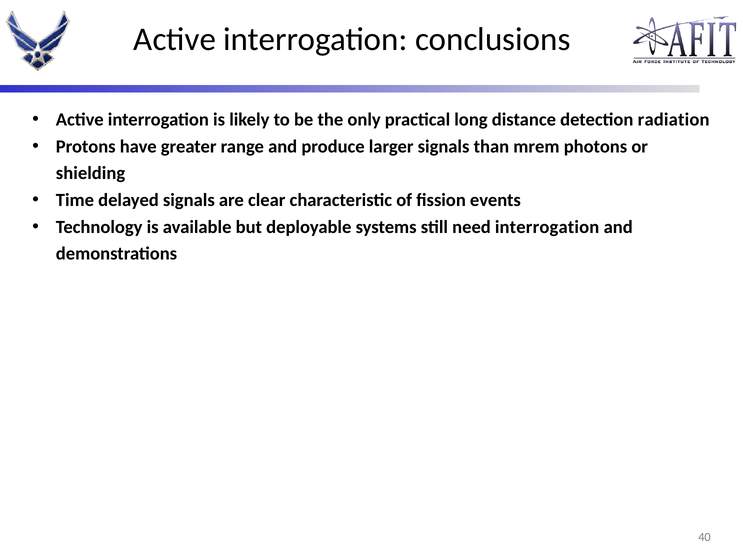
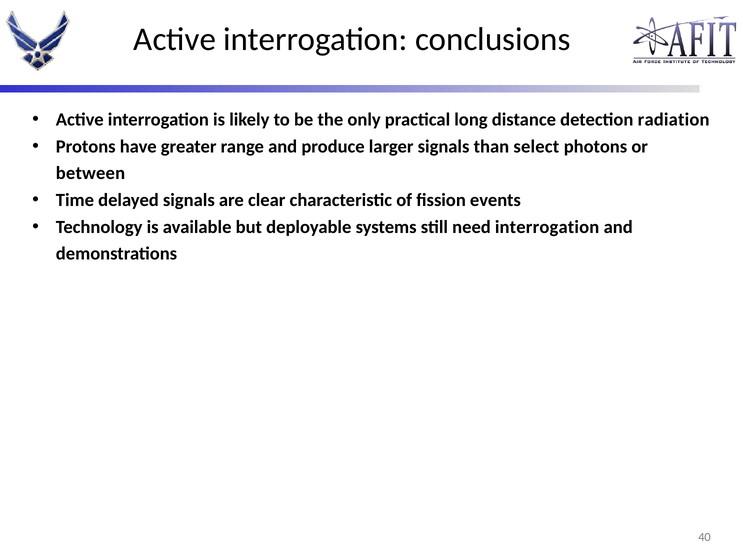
mrem: mrem -> select
shielding: shielding -> between
